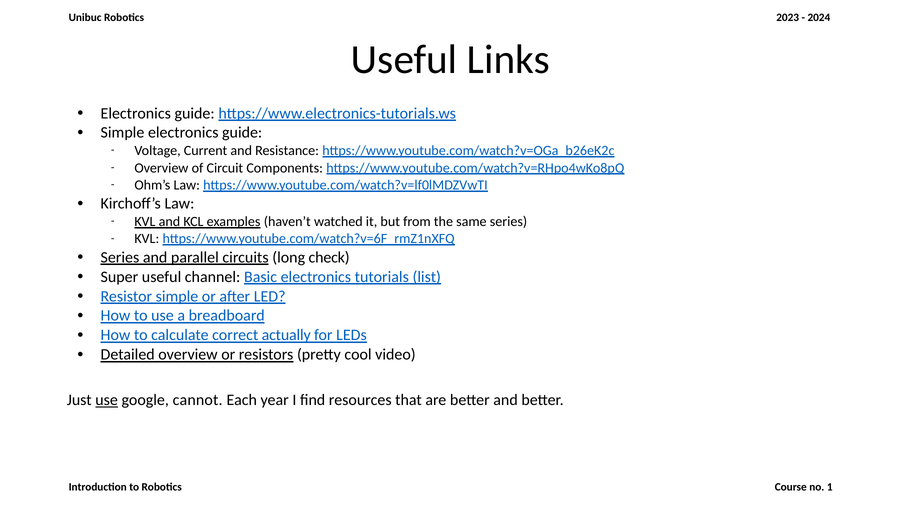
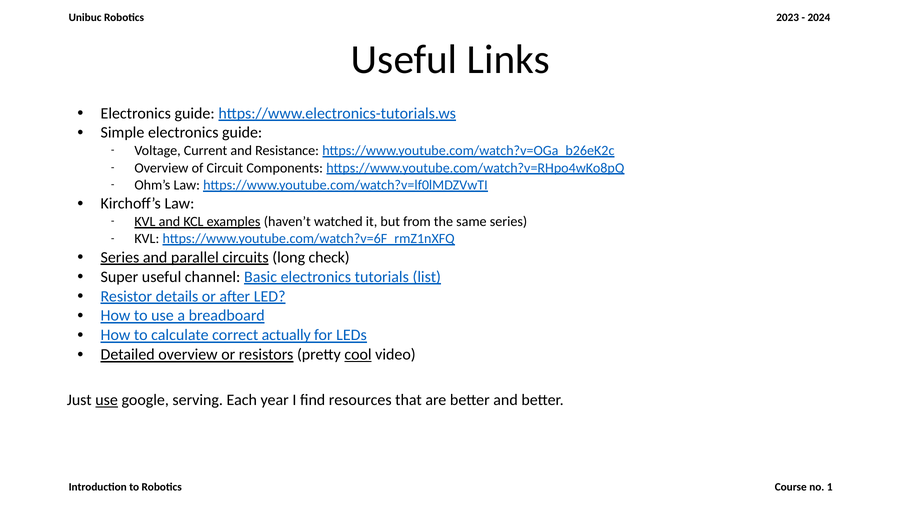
Resistor simple: simple -> details
cool underline: none -> present
cannot: cannot -> serving
